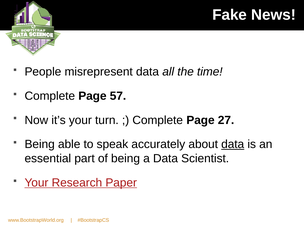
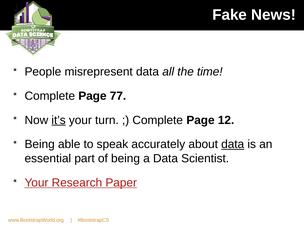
57: 57 -> 77
it’s underline: none -> present
27: 27 -> 12
